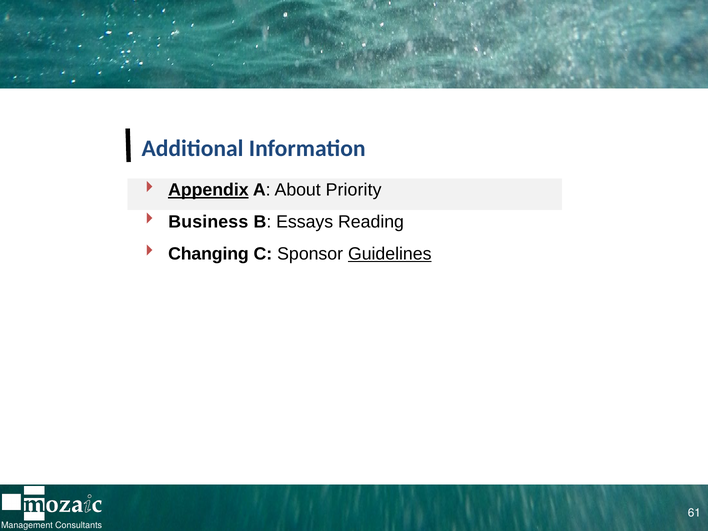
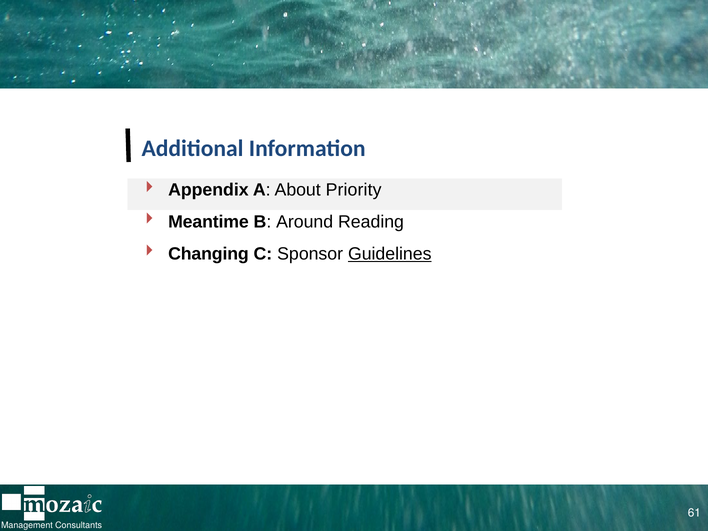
Appendix underline: present -> none
Business: Business -> Meantime
Essays: Essays -> Around
